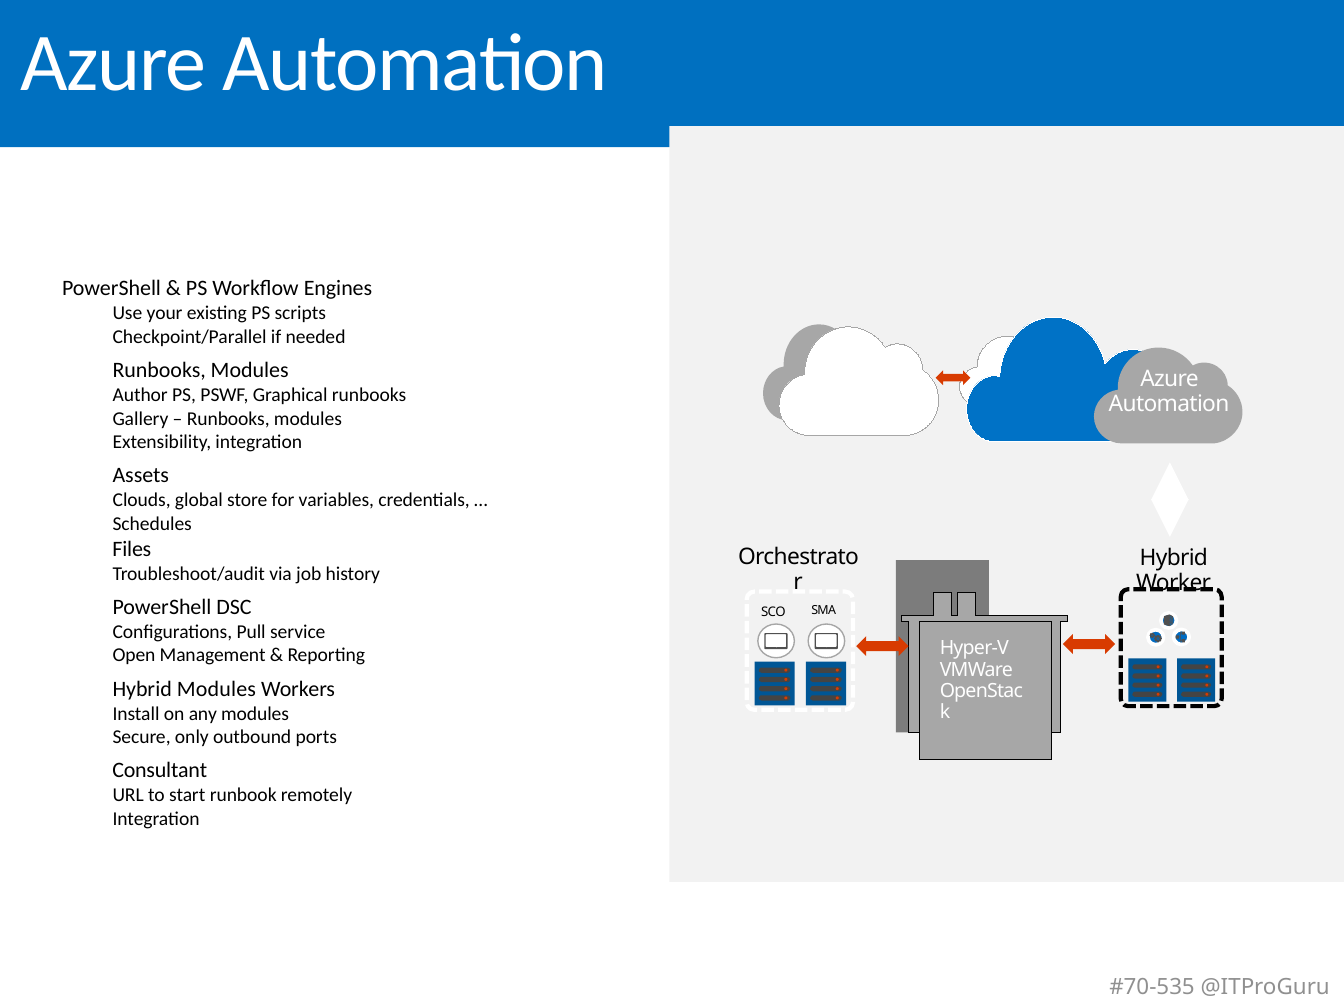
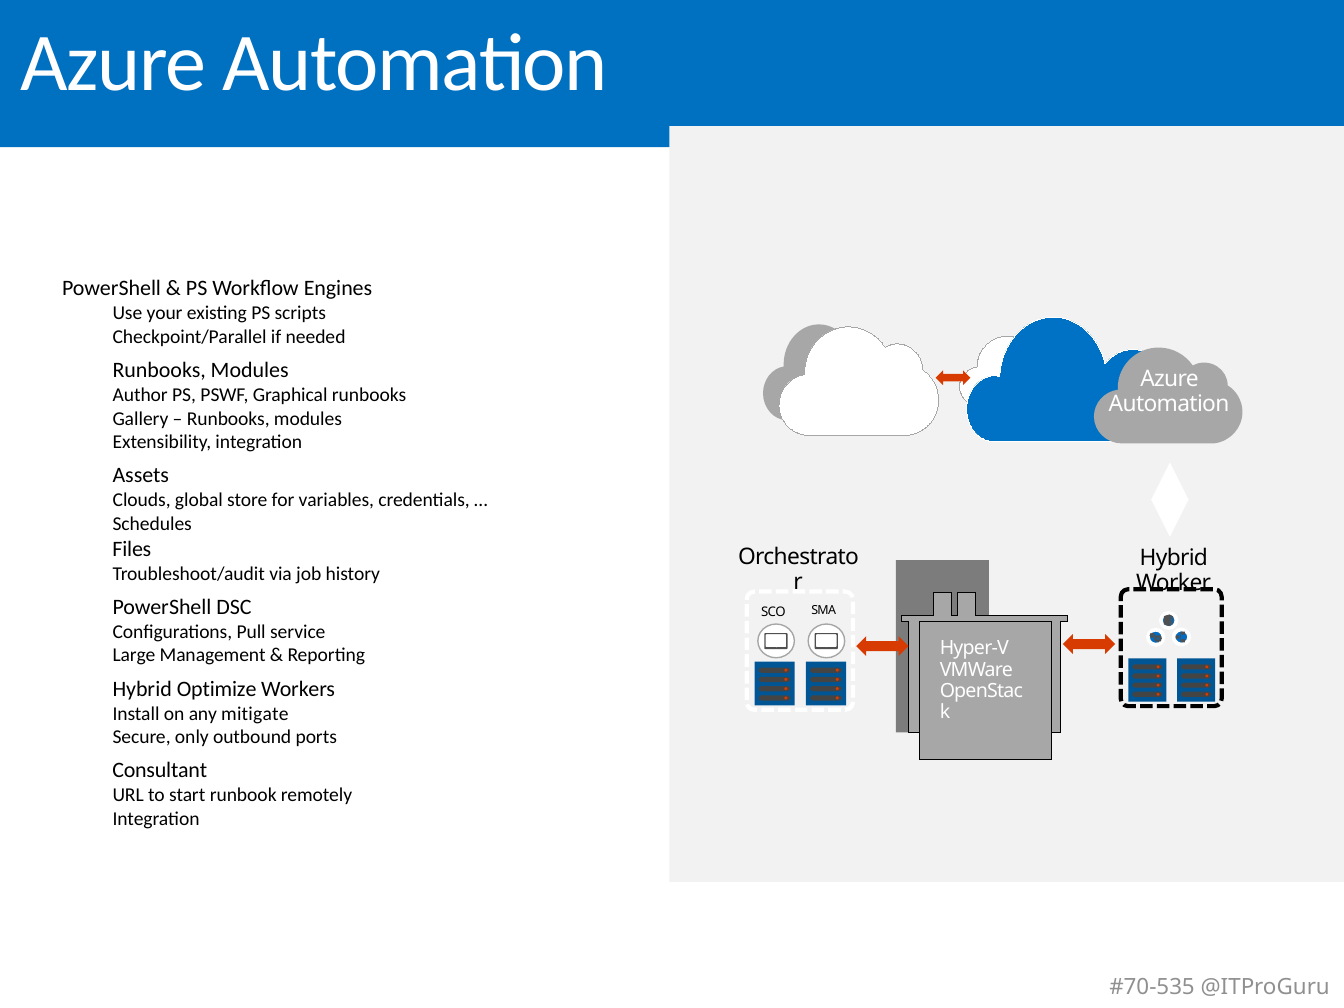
Open: Open -> Large
Hybrid Modules: Modules -> Optimize
any modules: modules -> mitigate
